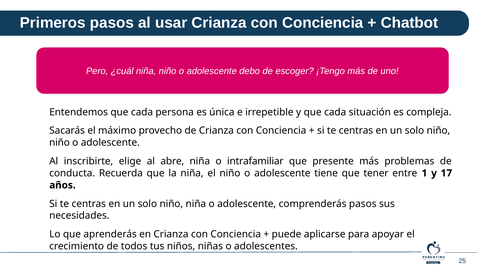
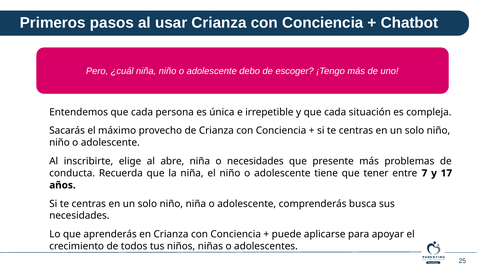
o intrafamiliar: intrafamiliar -> necesidades
1: 1 -> 7
comprenderás pasos: pasos -> busca
